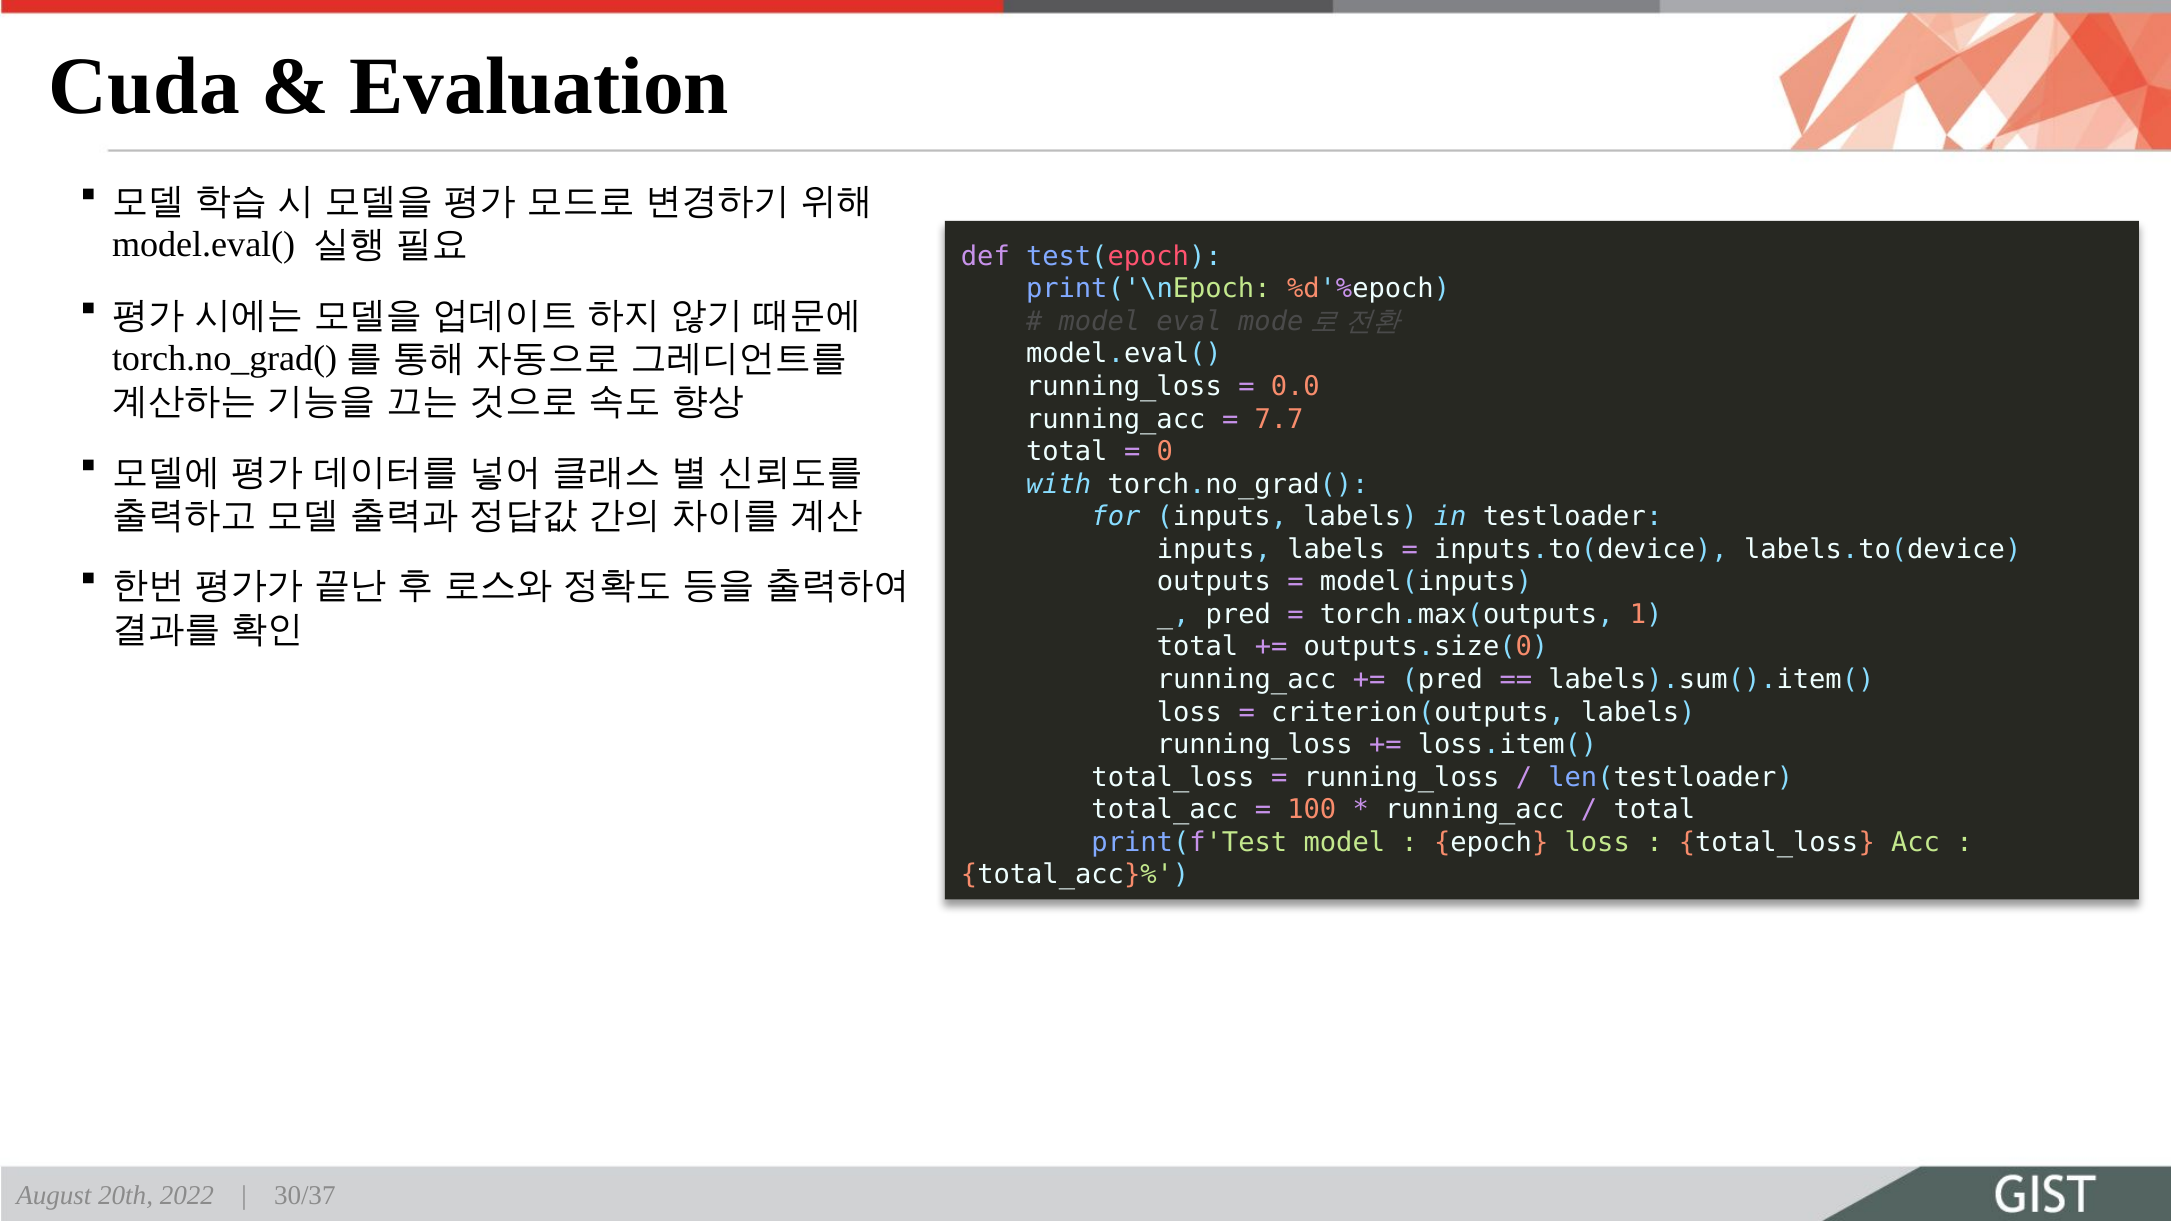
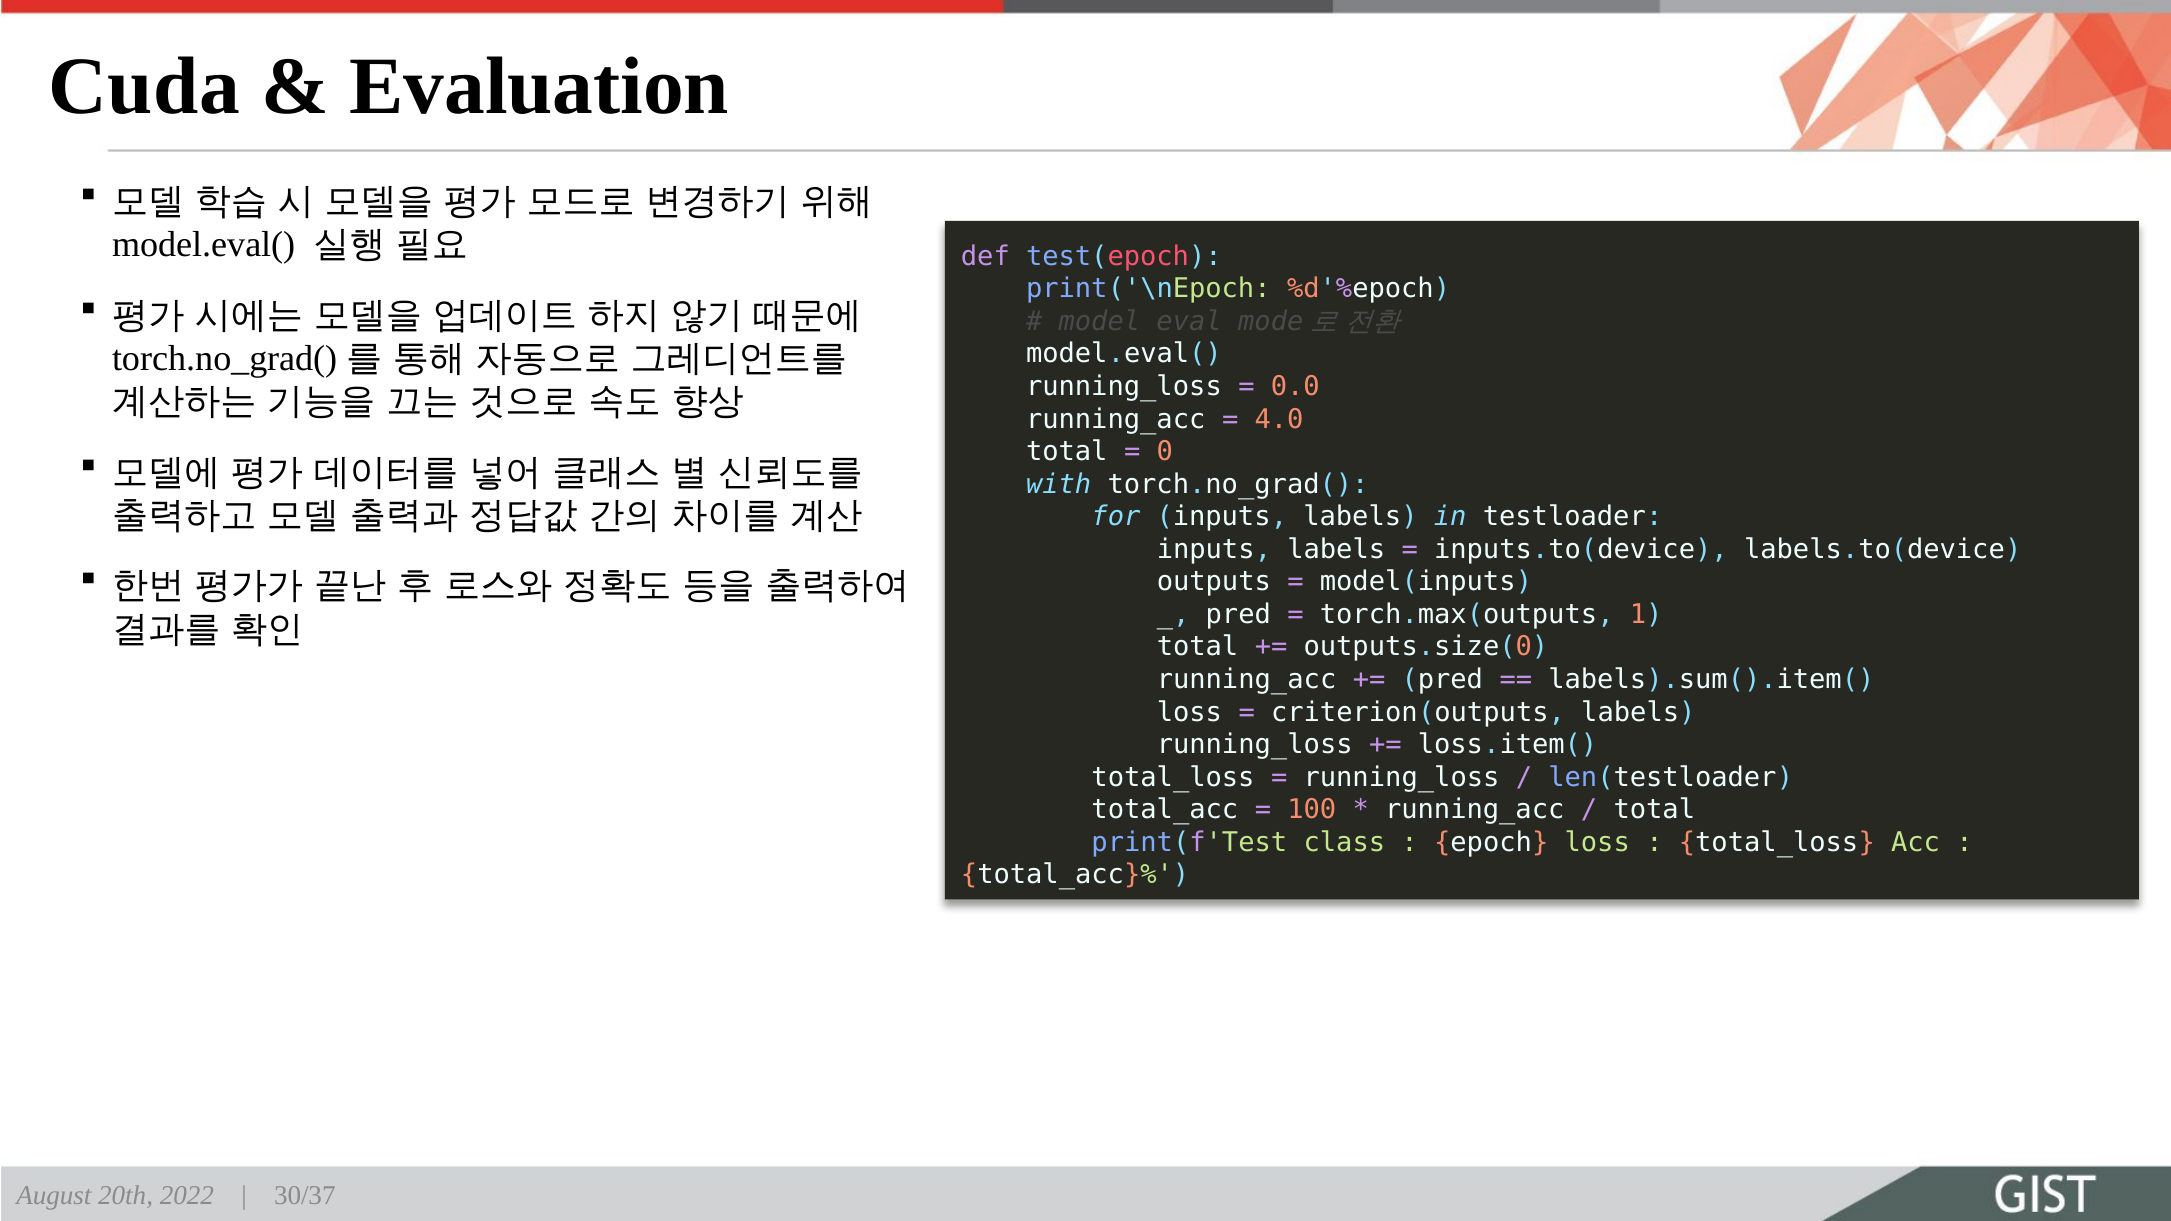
7.7: 7.7 -> 4.0
print(f'Test model: model -> class
